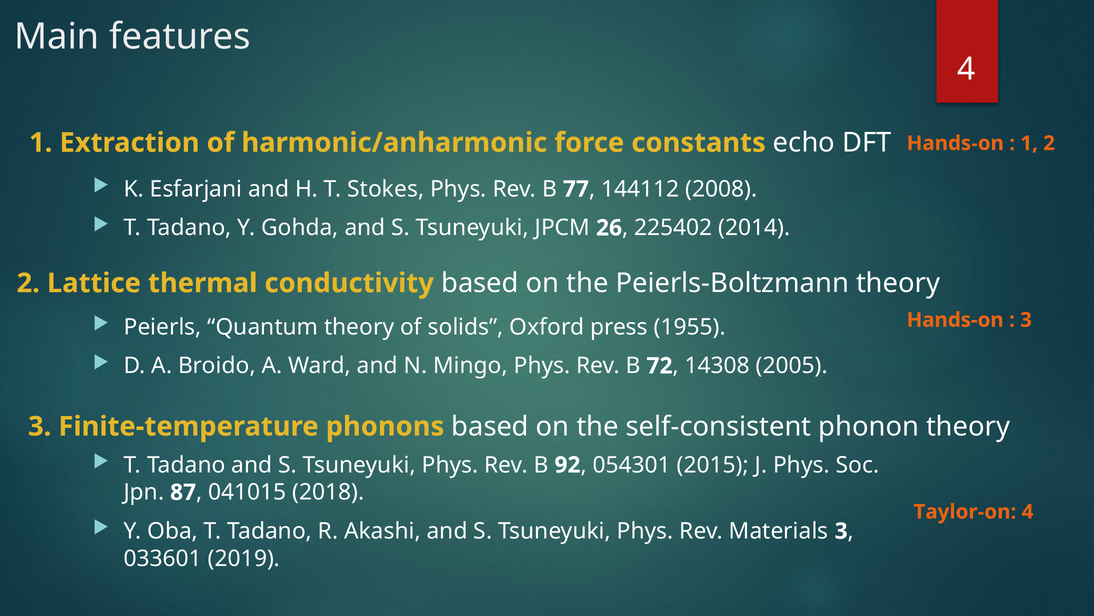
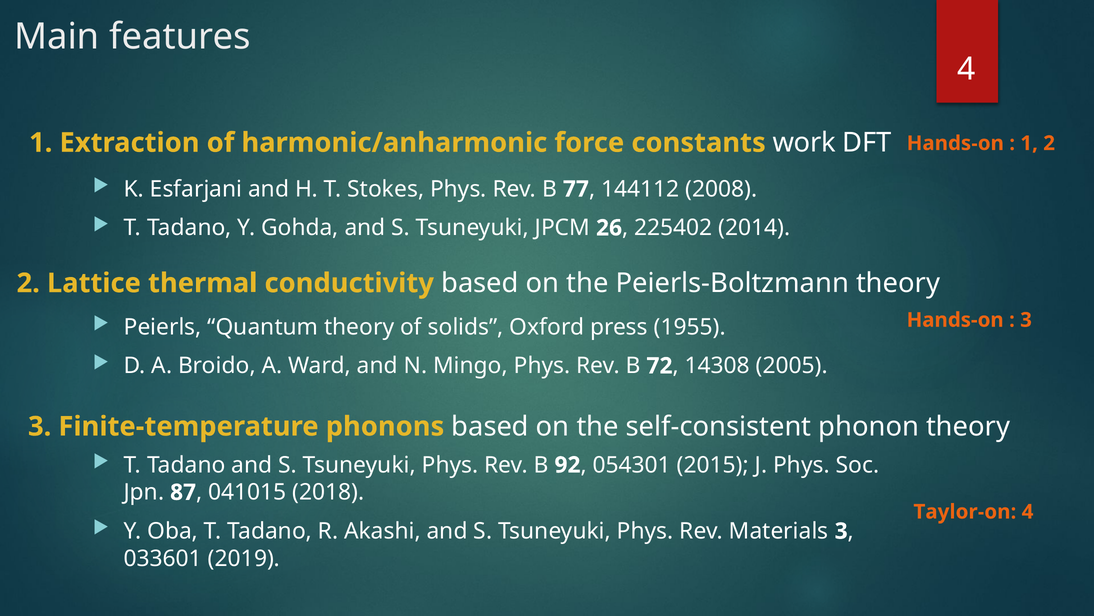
echo: echo -> work
